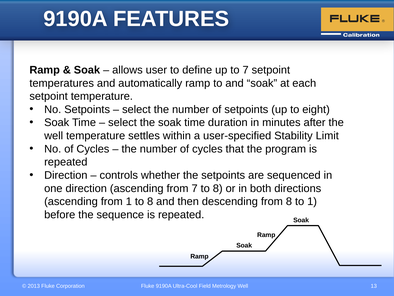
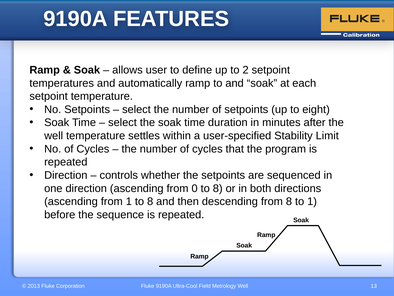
to 7: 7 -> 2
from 7: 7 -> 0
